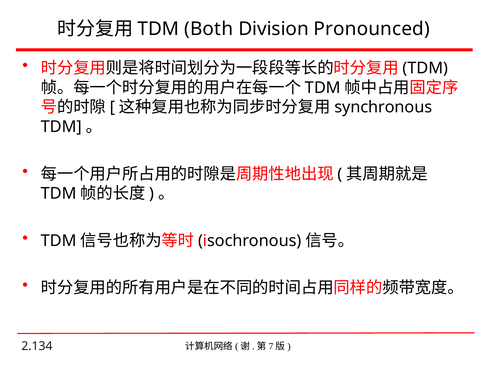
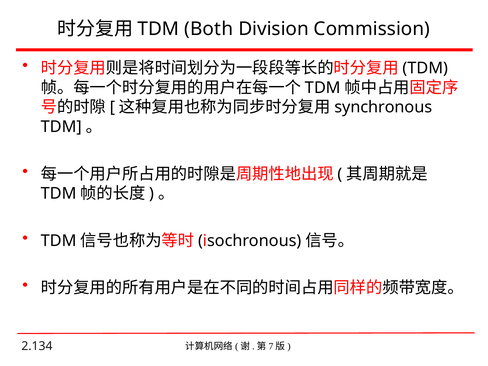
Pronounced: Pronounced -> Commission
